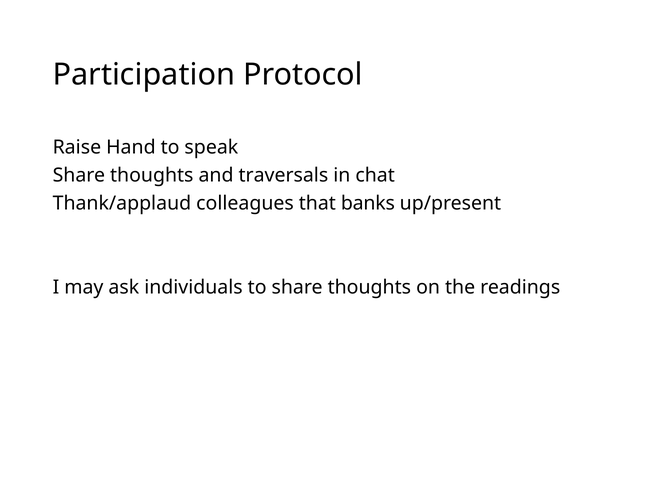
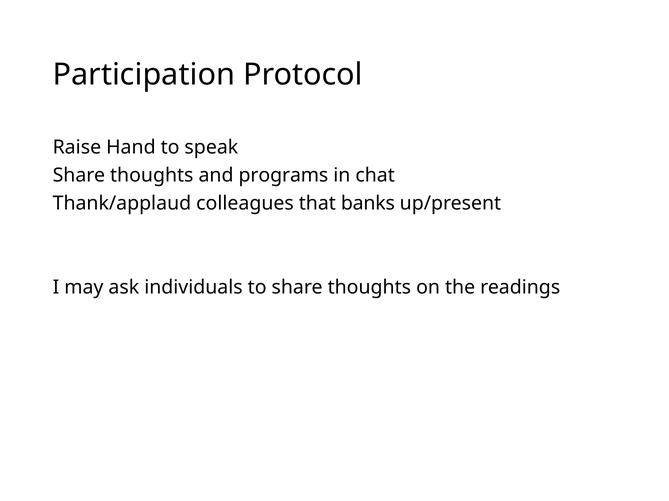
traversals: traversals -> programs
